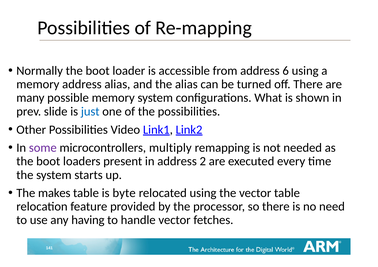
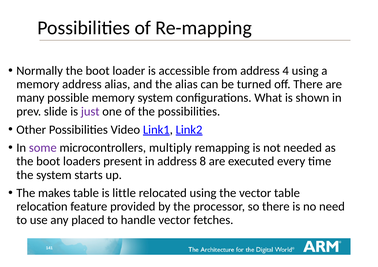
6: 6 -> 4
just colour: blue -> purple
2: 2 -> 8
byte: byte -> little
having: having -> placed
